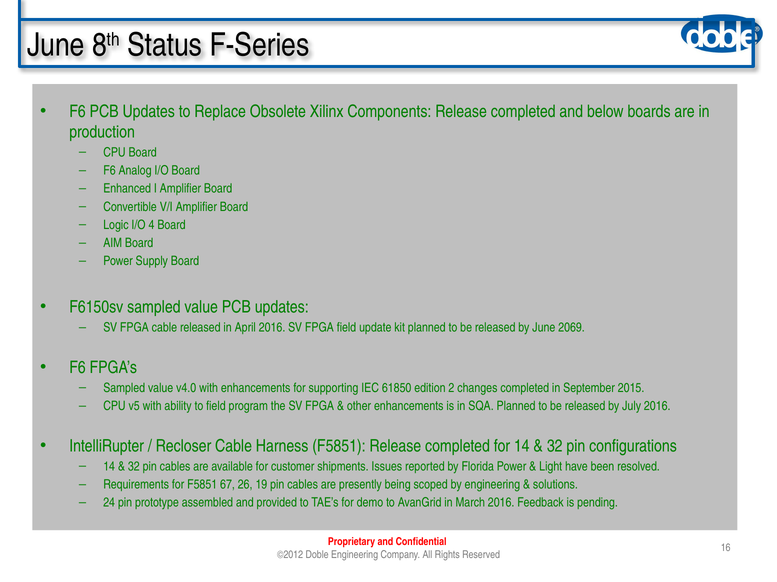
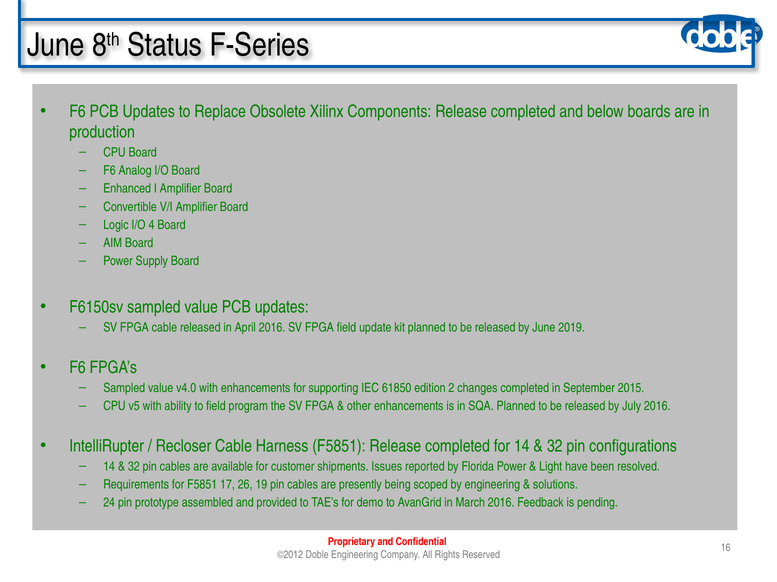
2069: 2069 -> 2019
67: 67 -> 17
